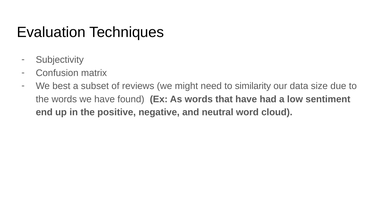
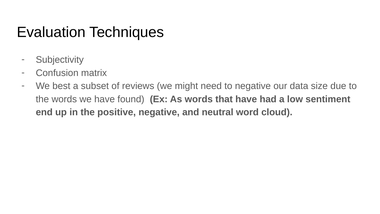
to similarity: similarity -> negative
